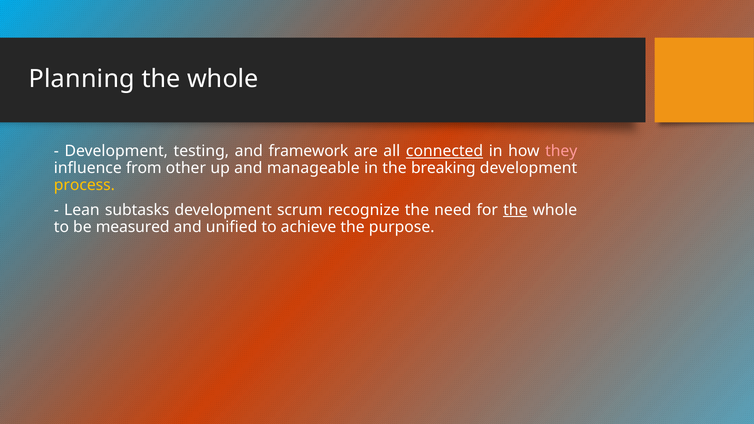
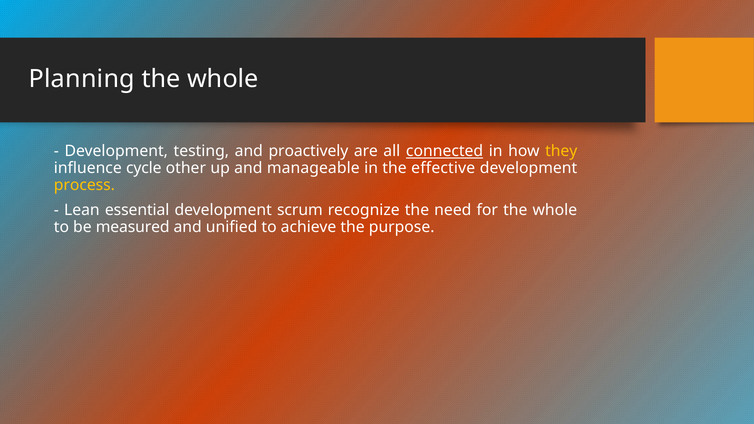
framework: framework -> proactively
they colour: pink -> yellow
from: from -> cycle
breaking: breaking -> effective
subtasks: subtasks -> essential
the at (515, 210) underline: present -> none
